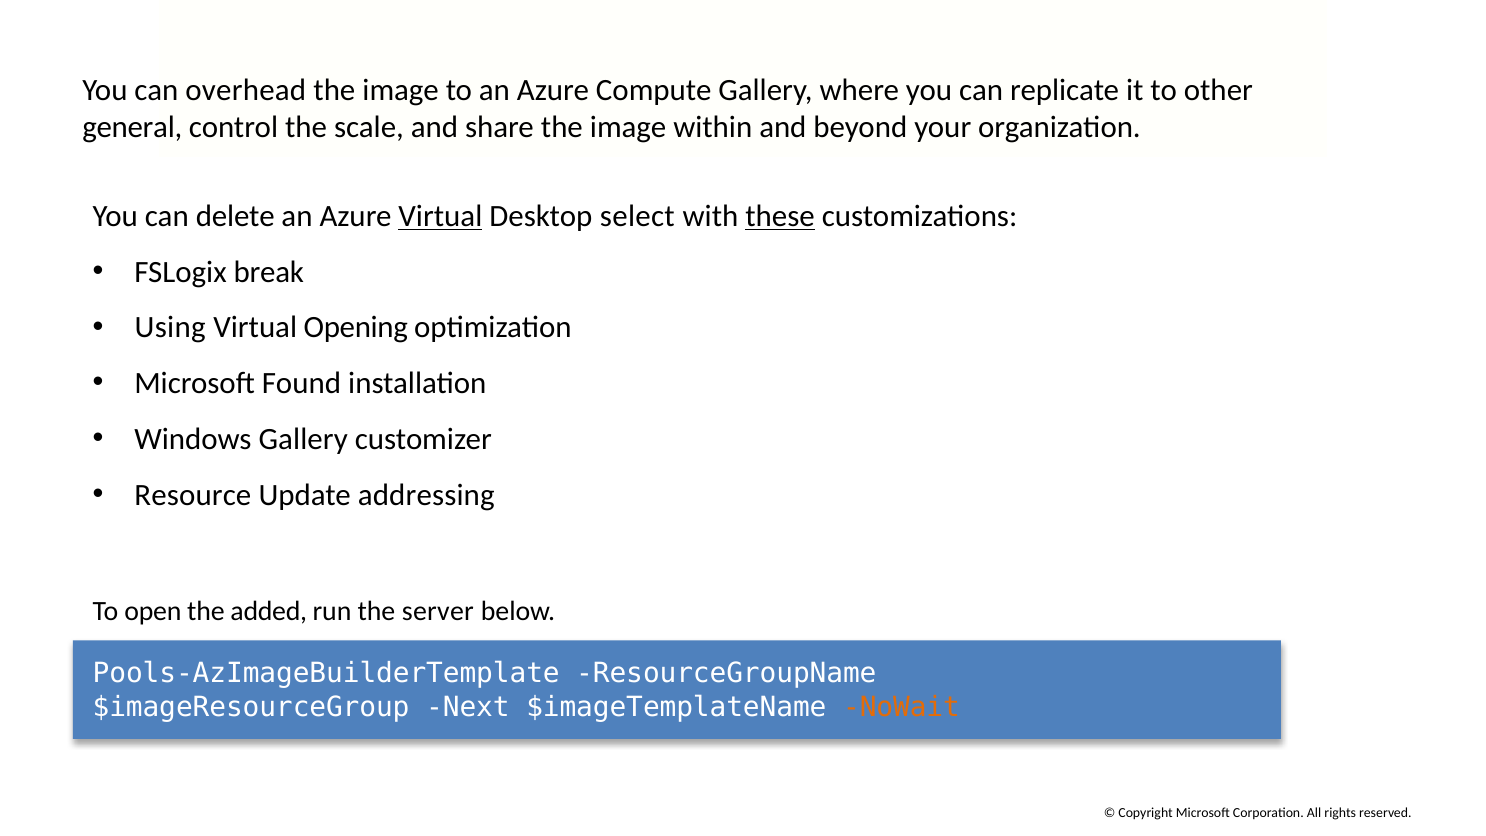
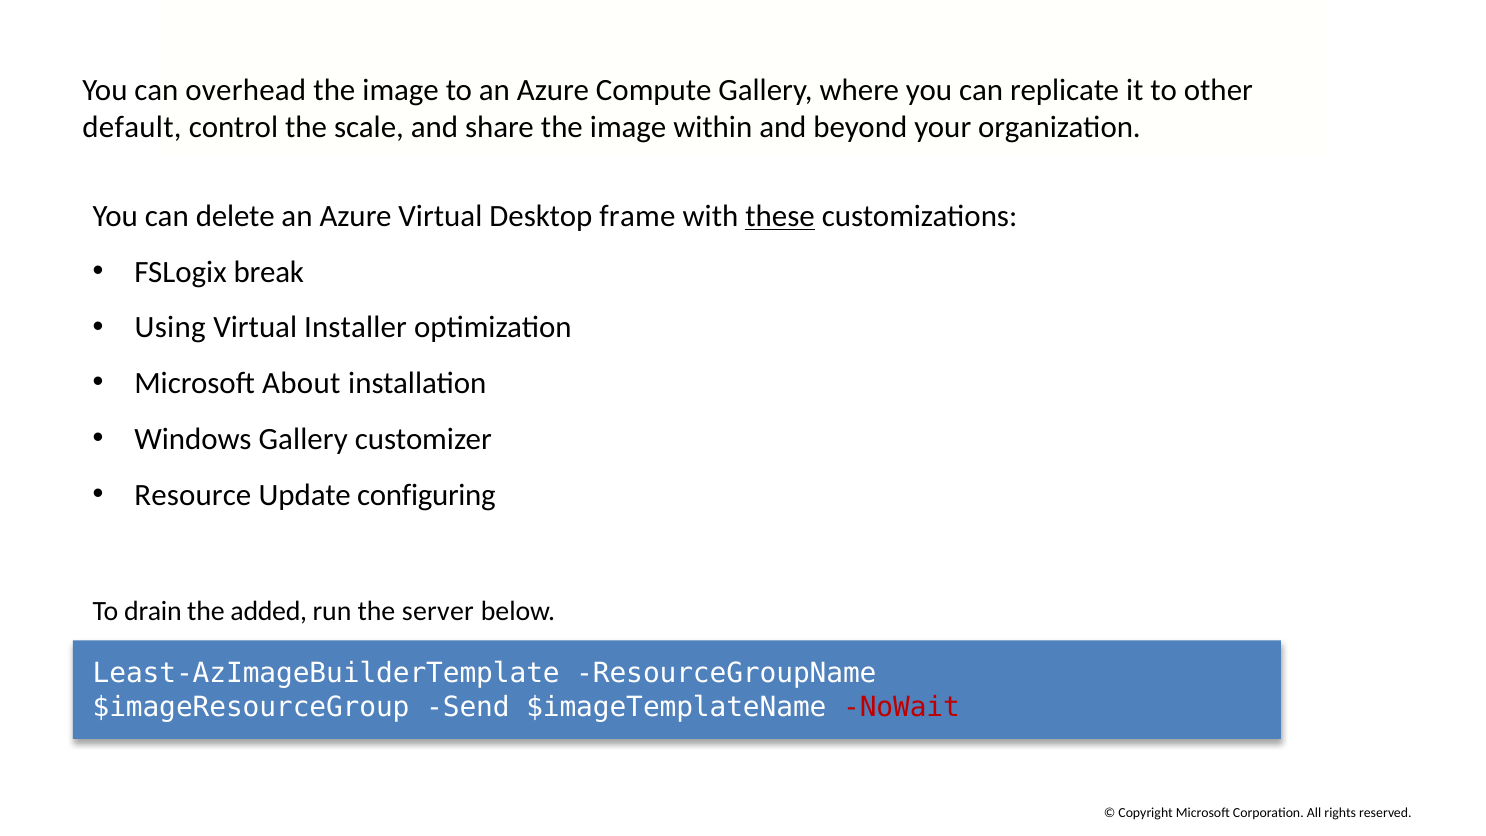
general: general -> default
Virtual at (440, 216) underline: present -> none
select: select -> frame
Opening: Opening -> Installer
Found: Found -> About
addressing: addressing -> configuring
open: open -> drain
Pools-AzImageBuilderTemplate: Pools-AzImageBuilderTemplate -> Least-AzImageBuilderTemplate
Next: Next -> Send
NoWait colour: orange -> red
